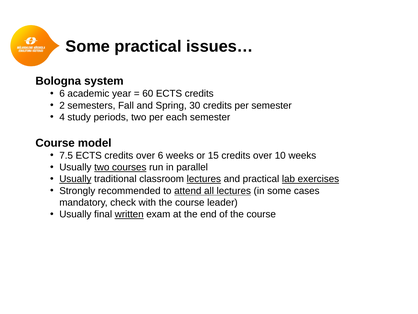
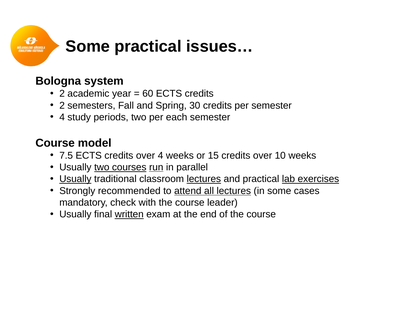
6 at (62, 94): 6 -> 2
over 6: 6 -> 4
run underline: none -> present
